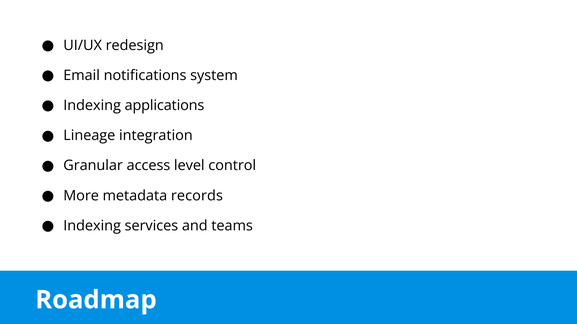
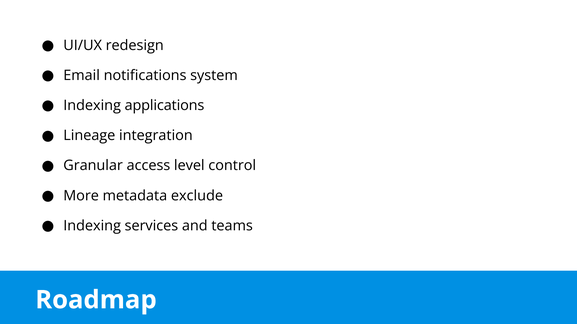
records: records -> exclude
